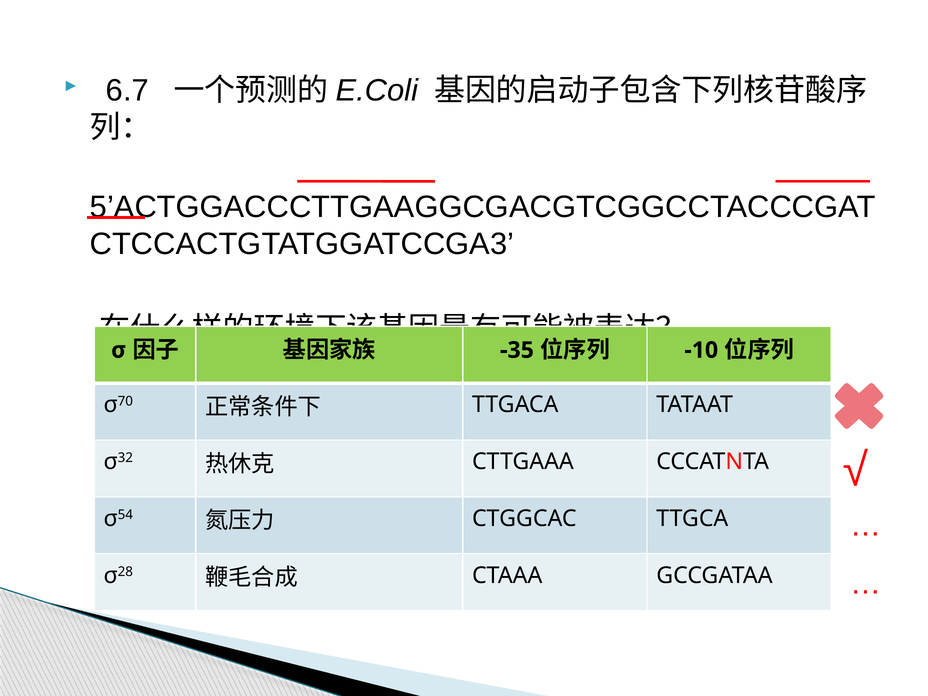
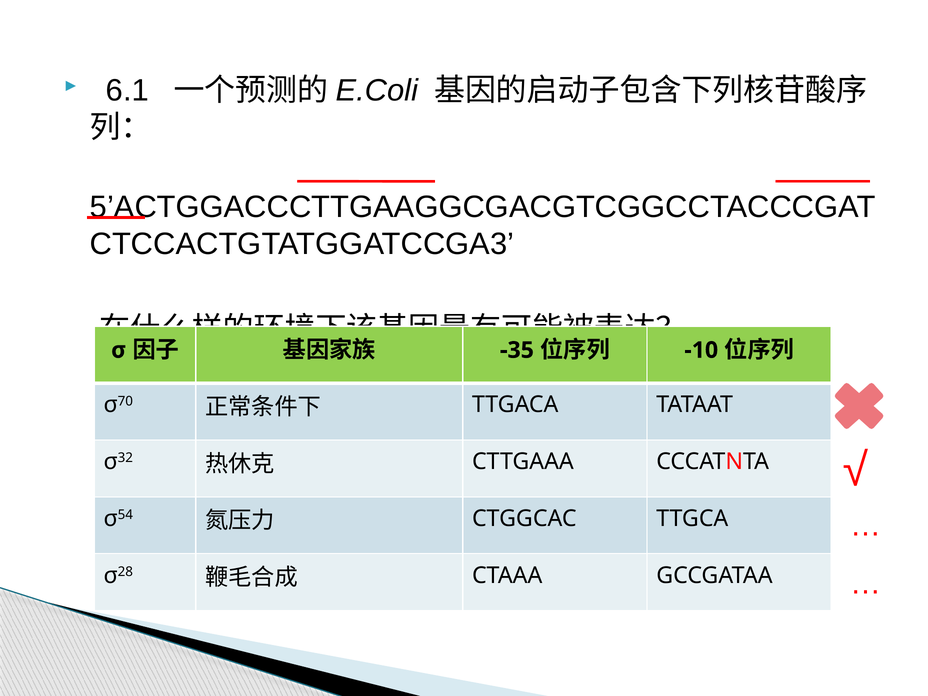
6.7: 6.7 -> 6.1
